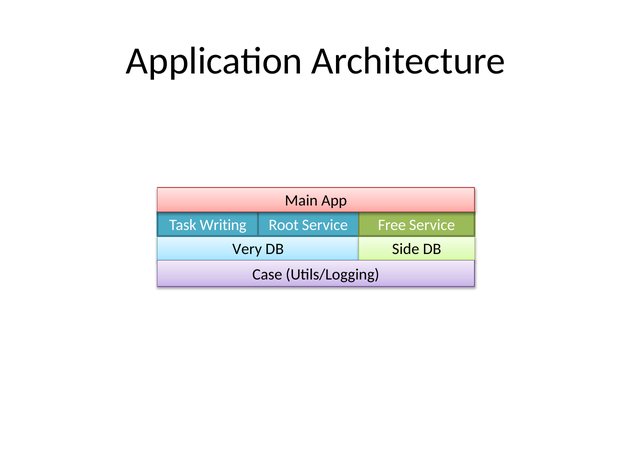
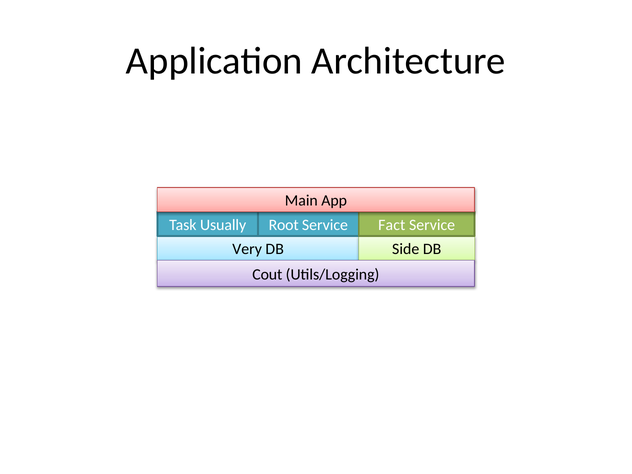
Writing: Writing -> Usually
Free: Free -> Fact
Case: Case -> Cout
